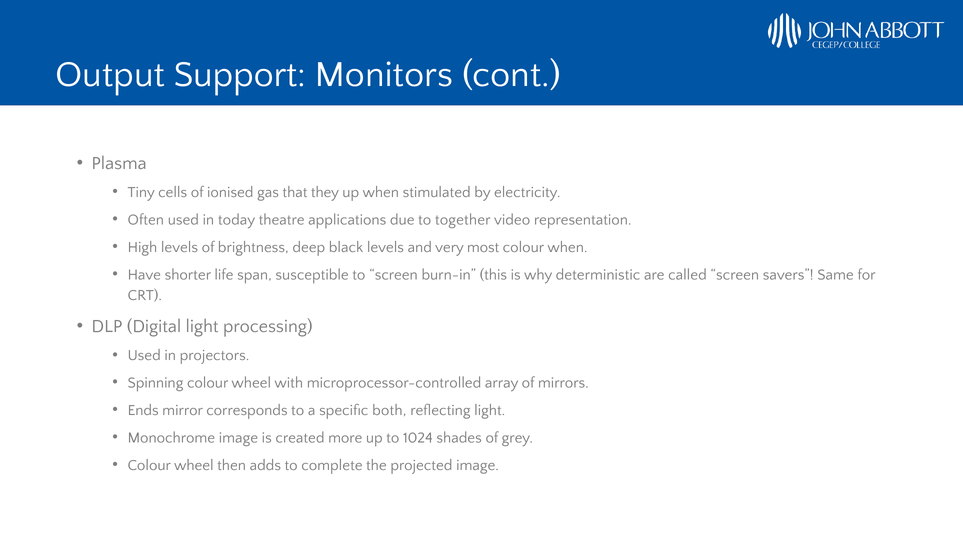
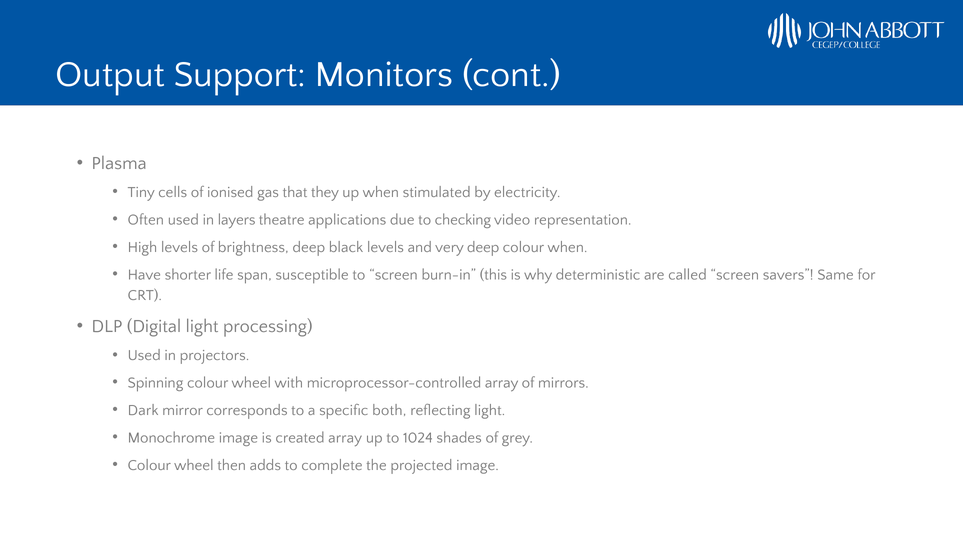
today: today -> layers
together: together -> checking
very most: most -> deep
Ends: Ends -> Dark
created more: more -> array
